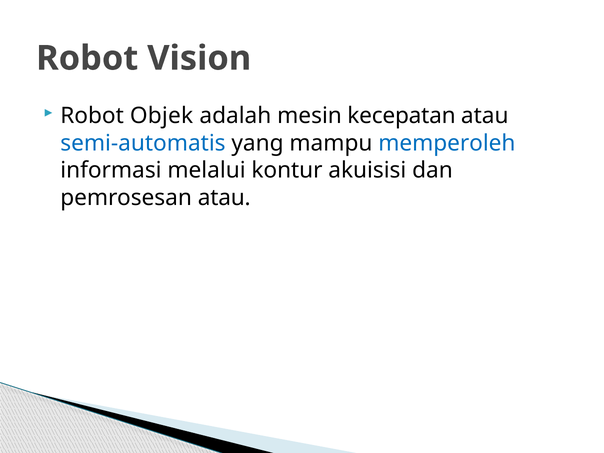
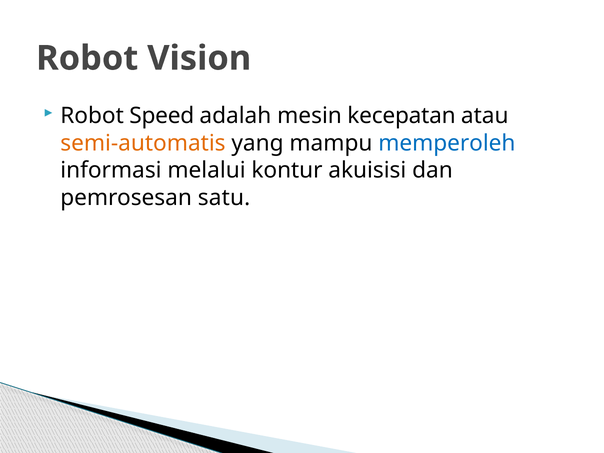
Objek: Objek -> Speed
semi-automatis colour: blue -> orange
pemrosesan atau: atau -> satu
